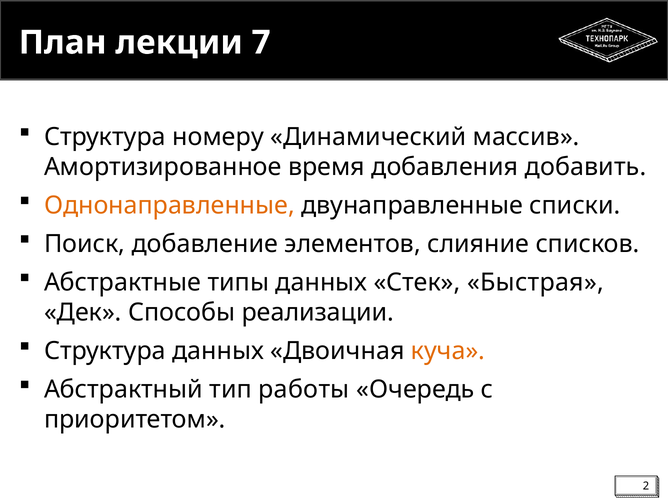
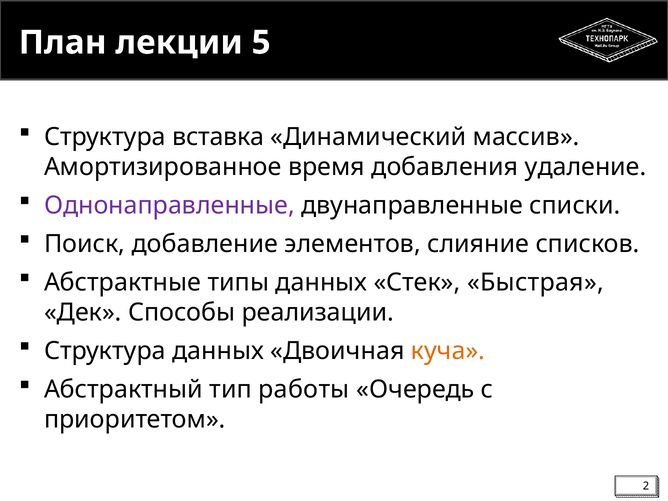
7: 7 -> 5
номеру: номеру -> вставка
добавить: добавить -> удаление
Однонаправленные colour: orange -> purple
